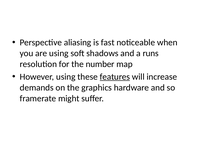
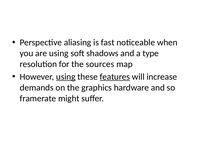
runs: runs -> type
number: number -> sources
using at (66, 77) underline: none -> present
